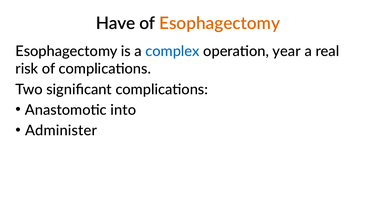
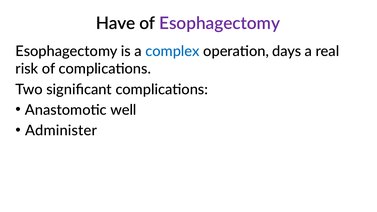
Esophagectomy at (220, 23) colour: orange -> purple
year: year -> days
into: into -> well
